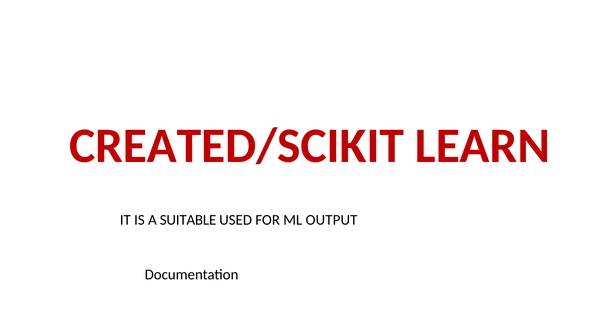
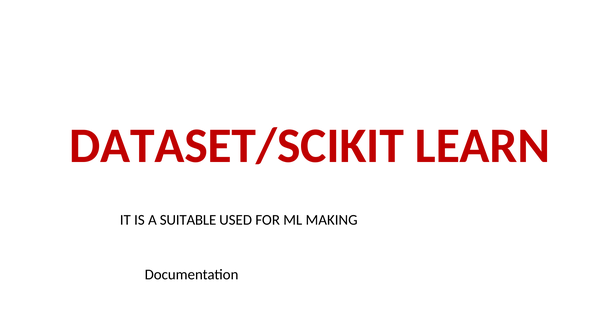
CREATED/SCIKIT: CREATED/SCIKIT -> DATASET/SCIKIT
OUTPUT: OUTPUT -> MAKING
